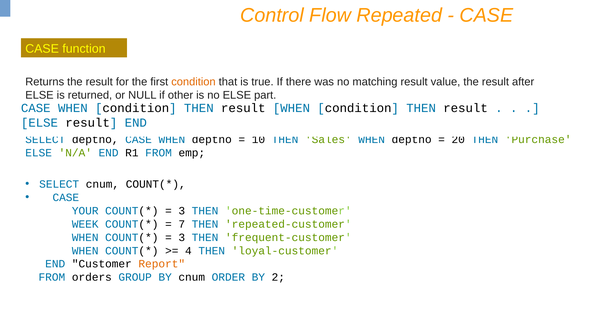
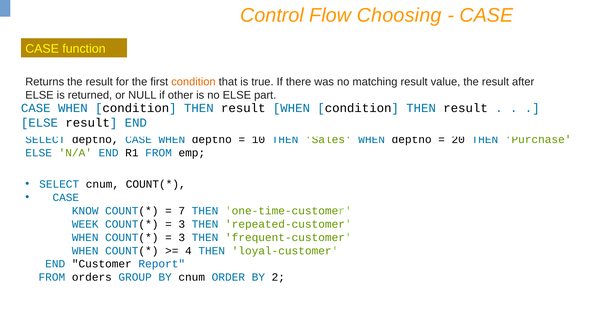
Repeated: Repeated -> Choosing
YOUR: YOUR -> KNOW
3 at (182, 211): 3 -> 7
7 at (182, 224): 7 -> 3
Report colour: orange -> blue
